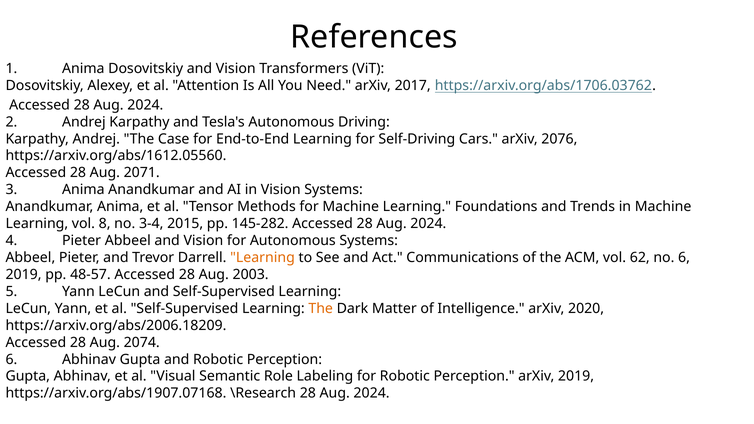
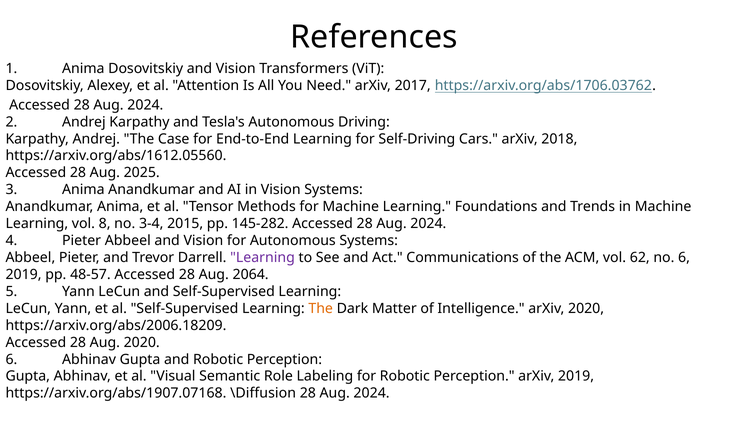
2076: 2076 -> 2018
2071: 2071 -> 2025
Learning at (263, 258) colour: orange -> purple
2003: 2003 -> 2064
Aug 2074: 2074 -> 2020
\Research: \Research -> \Diffusion
